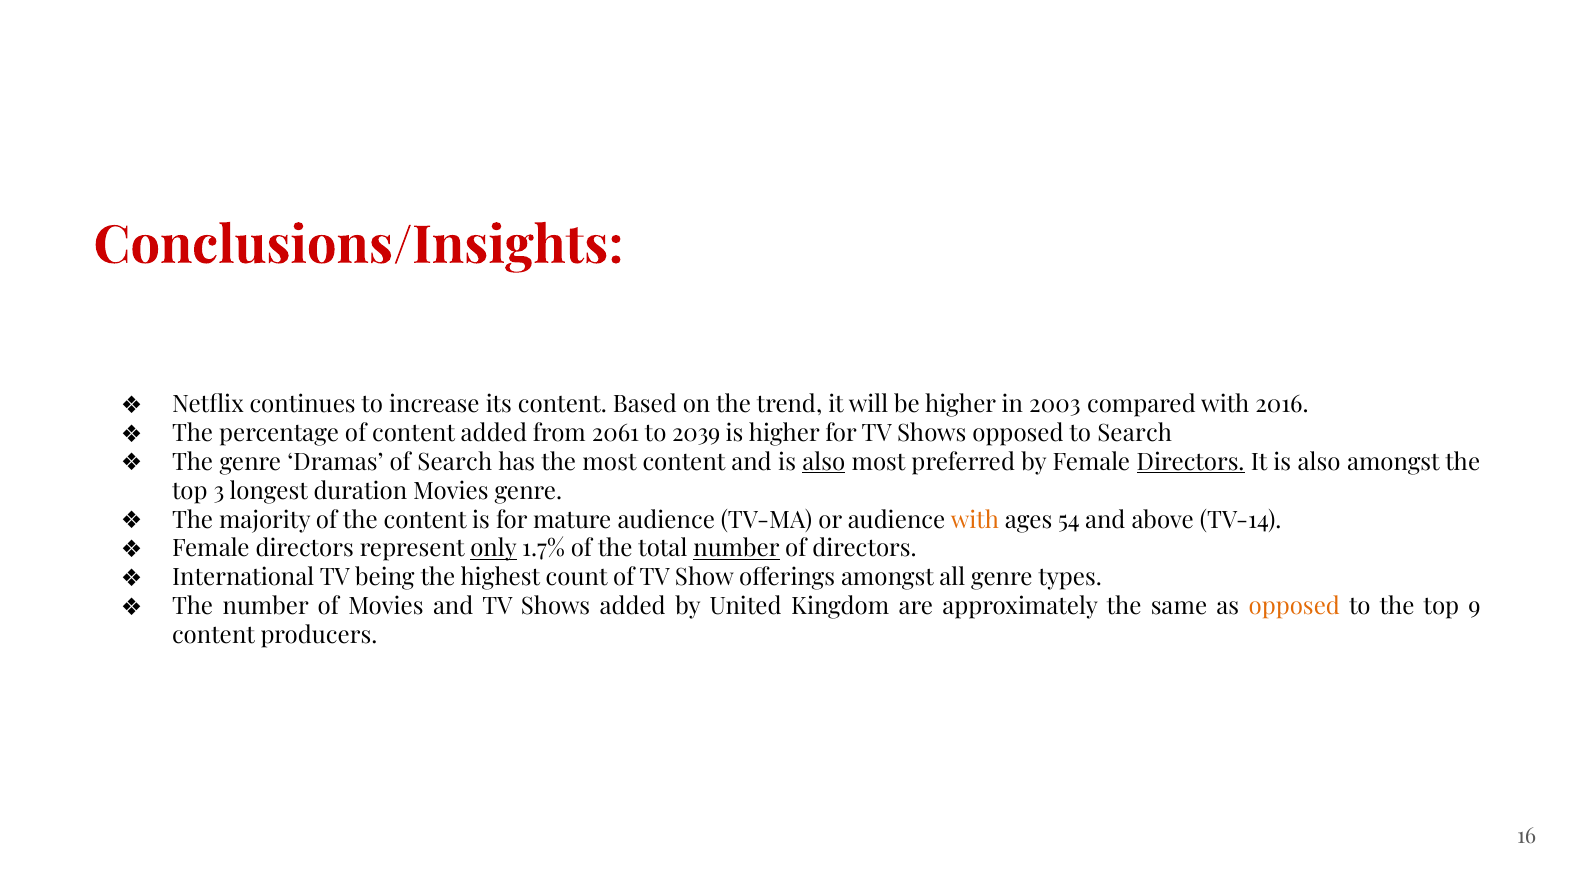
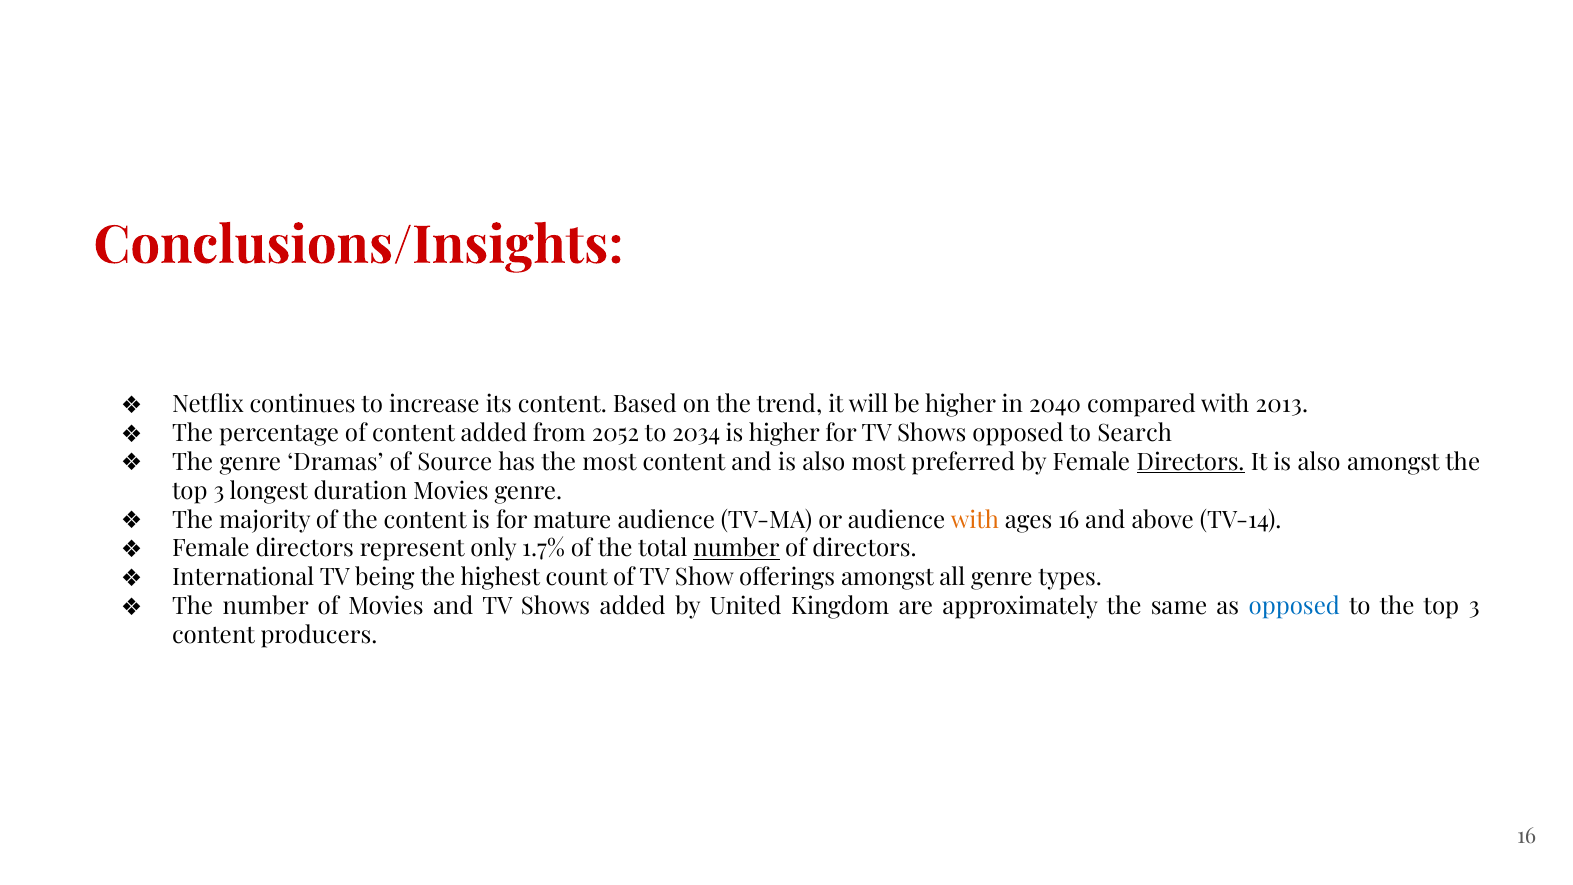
2003: 2003 -> 2040
2016: 2016 -> 2013
2061: 2061 -> 2052
2039: 2039 -> 2034
of Search: Search -> Source
also at (824, 462) underline: present -> none
ages 54: 54 -> 16
only underline: present -> none
opposed at (1294, 607) colour: orange -> blue
to the top 9: 9 -> 3
